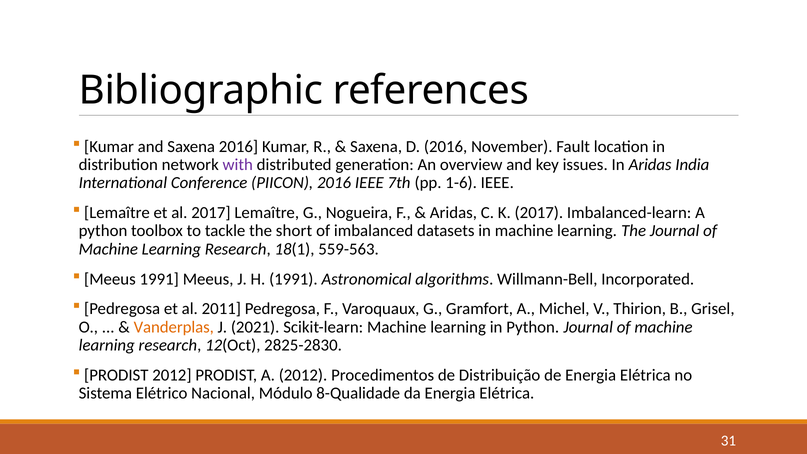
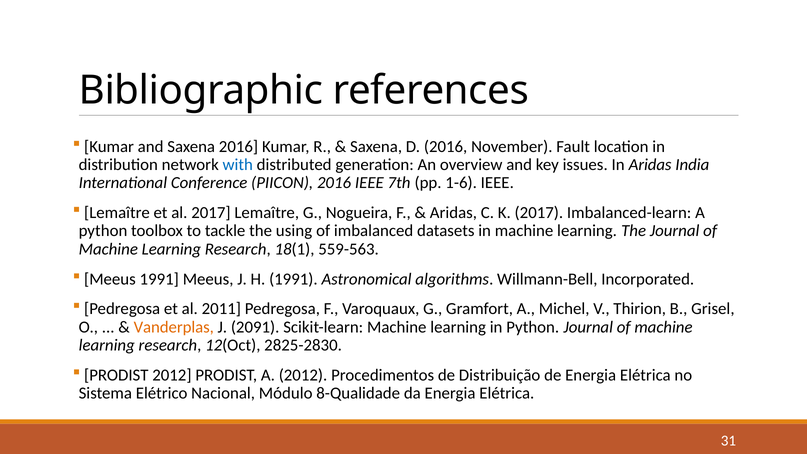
with colour: purple -> blue
short: short -> using
2021: 2021 -> 2091
